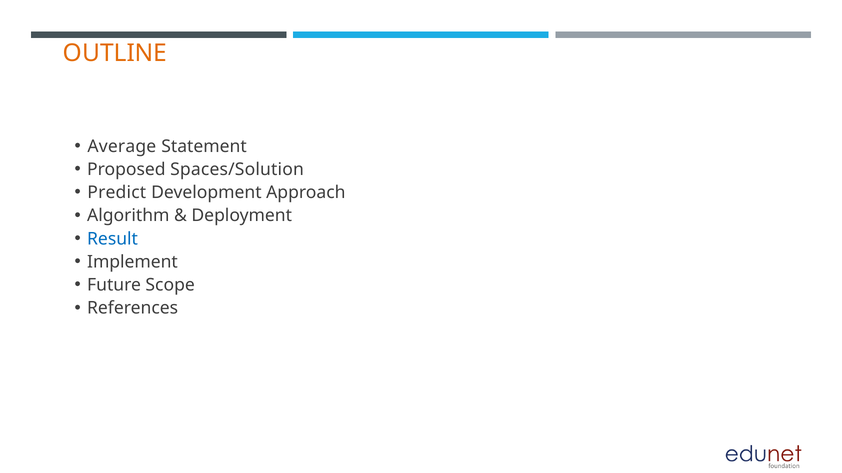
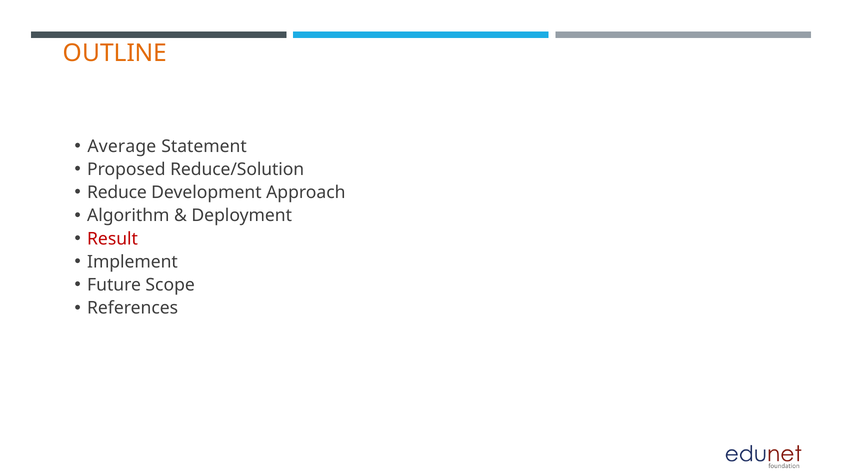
Spaces/Solution: Spaces/Solution -> Reduce/Solution
Predict: Predict -> Reduce
Result colour: blue -> red
